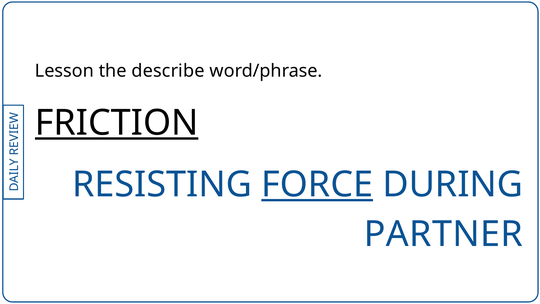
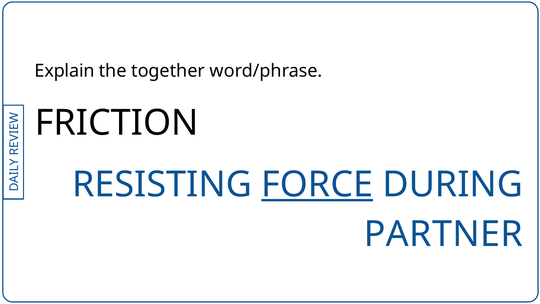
Lesson: Lesson -> Explain
describe: describe -> together
FRICTION underline: present -> none
